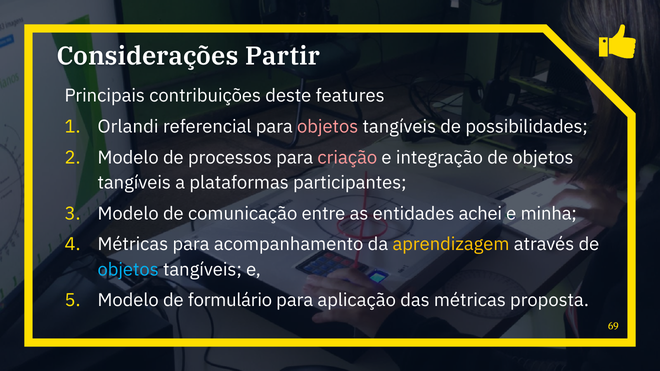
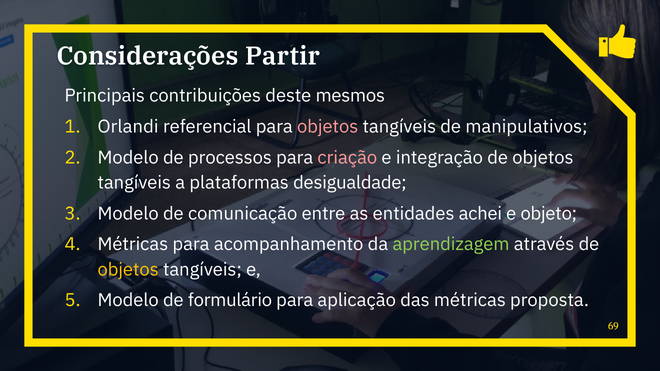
features: features -> mesmos
possibilidades: possibilidades -> manipulativos
participantes: participantes -> desigualdade
minha: minha -> objeto
aprendizagem colour: yellow -> light green
objetos at (128, 270) colour: light blue -> yellow
